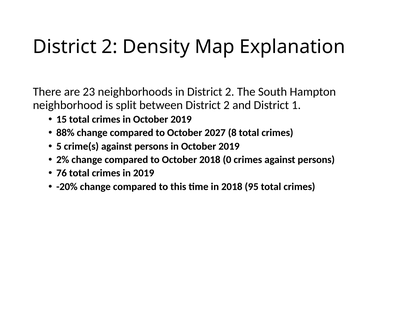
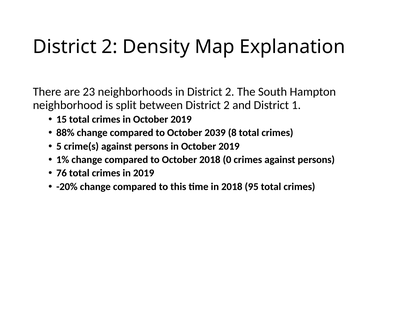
2027: 2027 -> 2039
2%: 2% -> 1%
